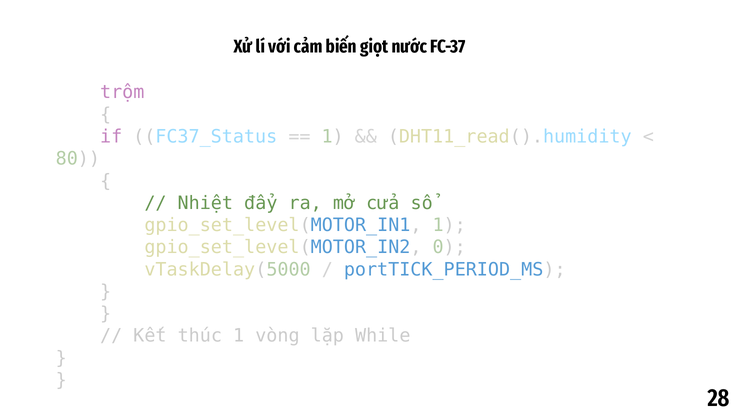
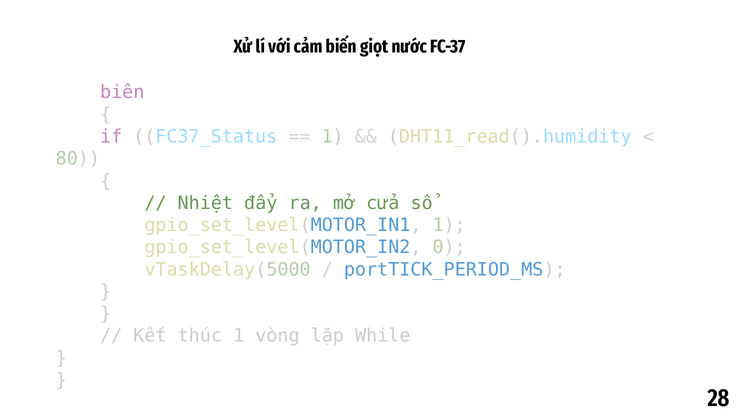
trộm at (122, 92): trộm -> biến
